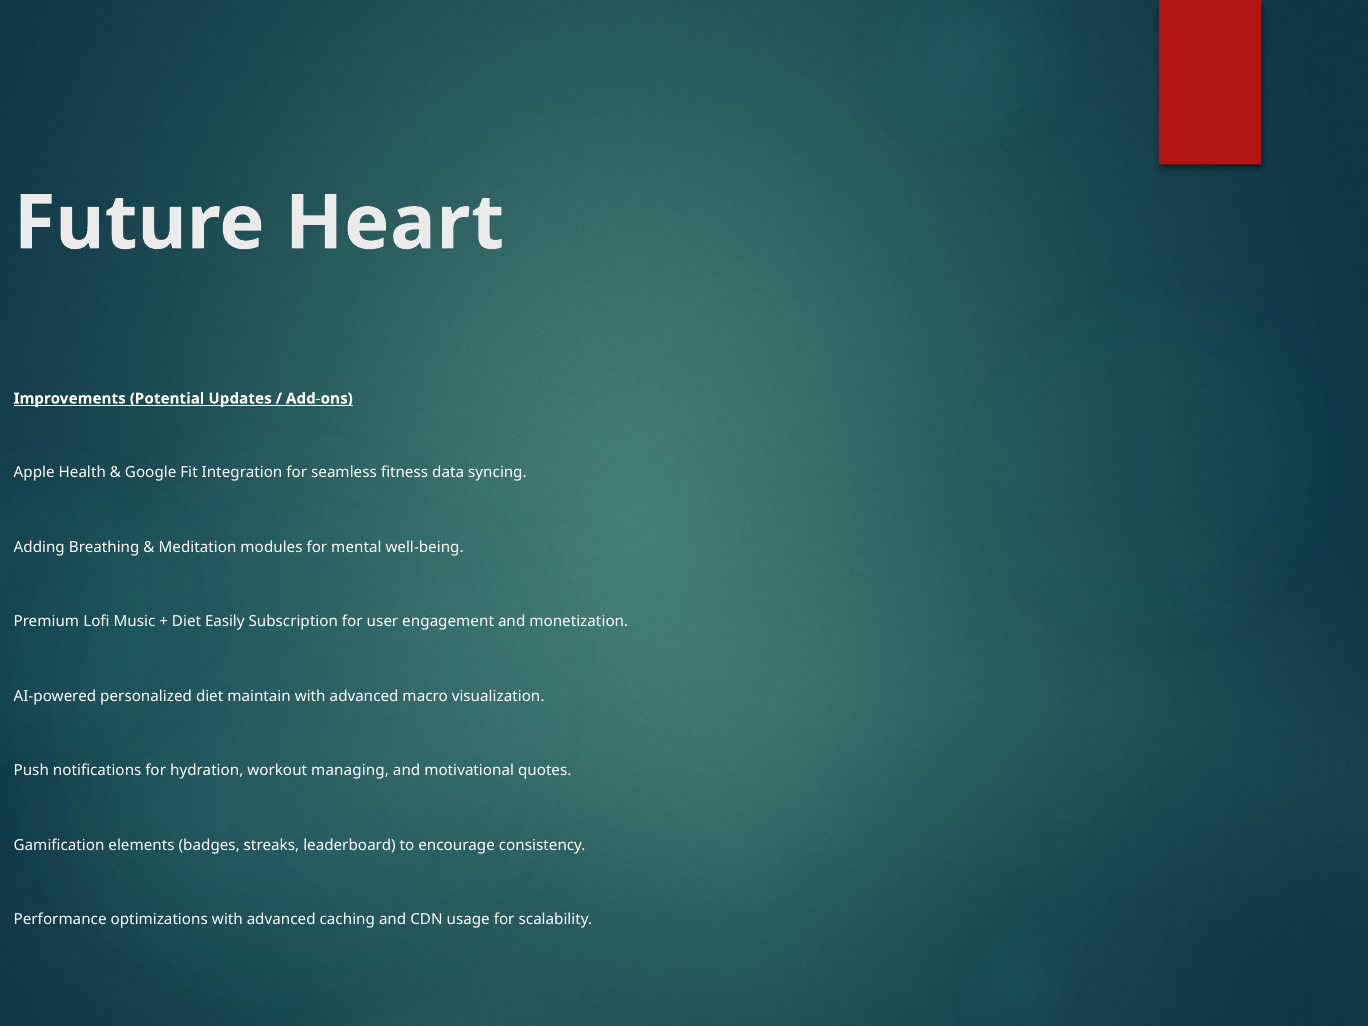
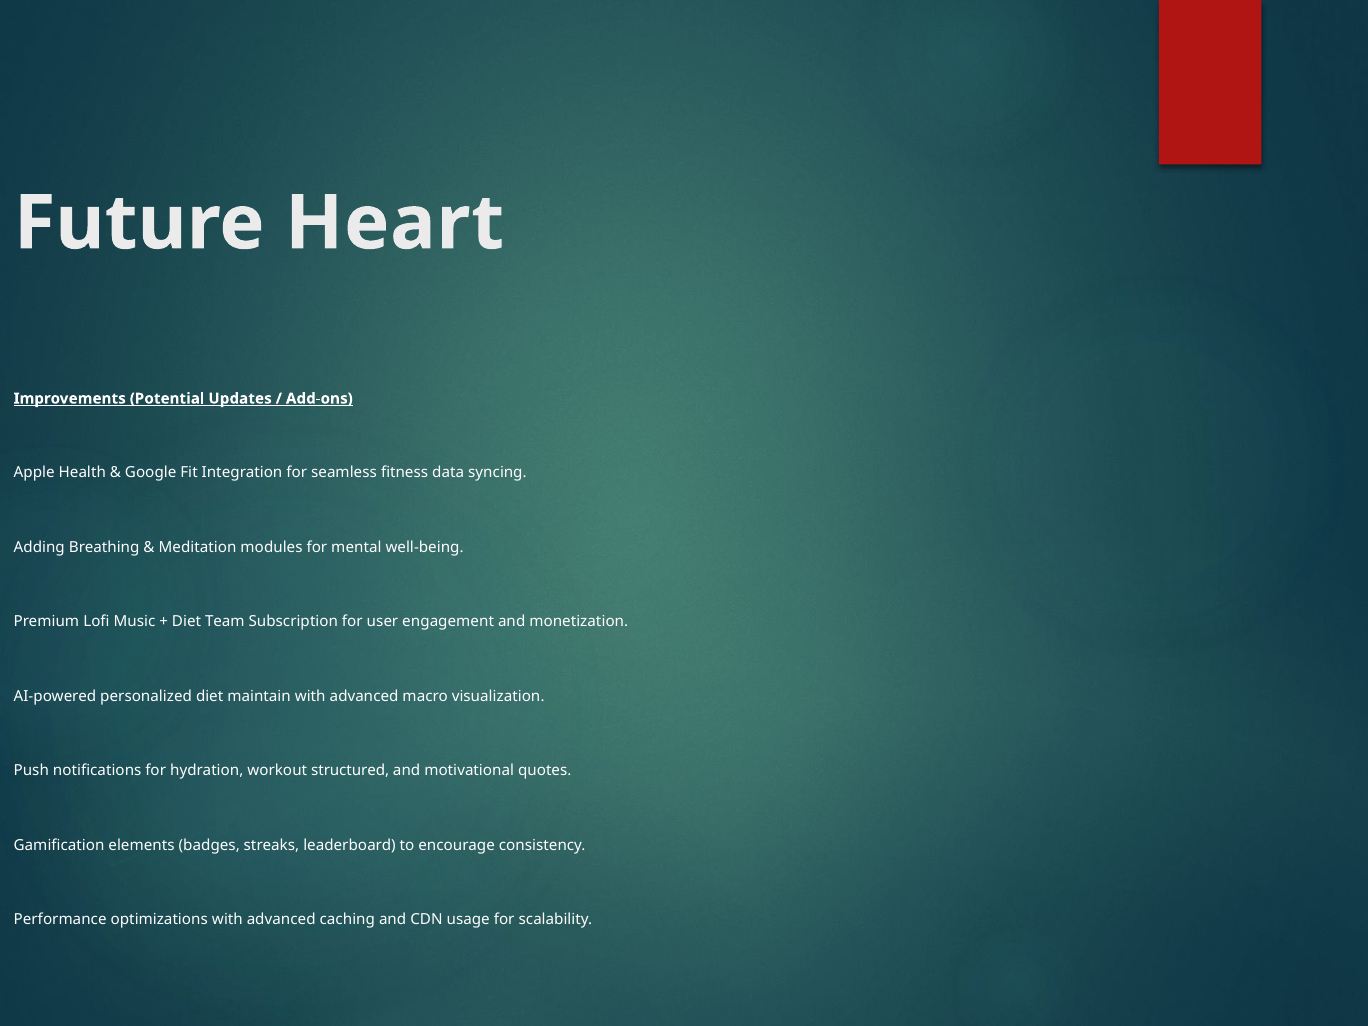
Easily: Easily -> Team
managing: managing -> structured
